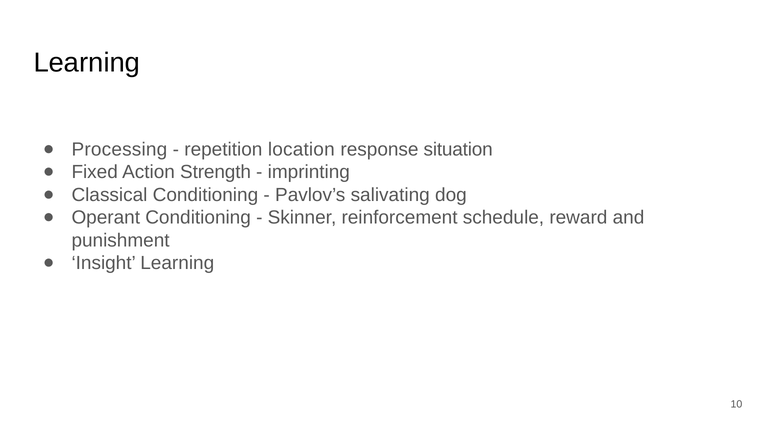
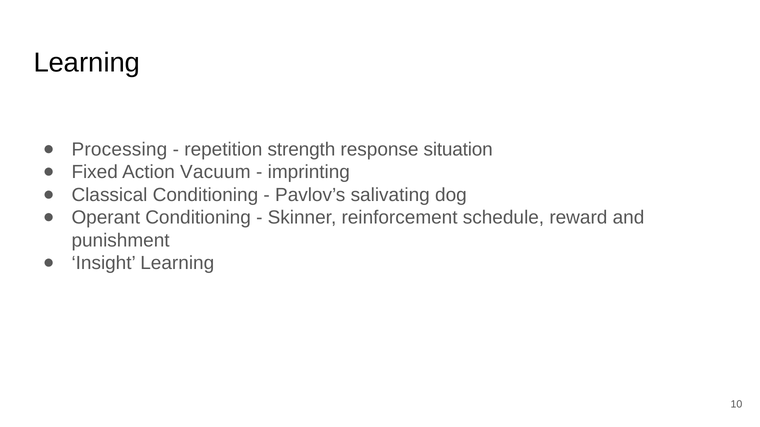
location: location -> strength
Strength: Strength -> Vacuum
